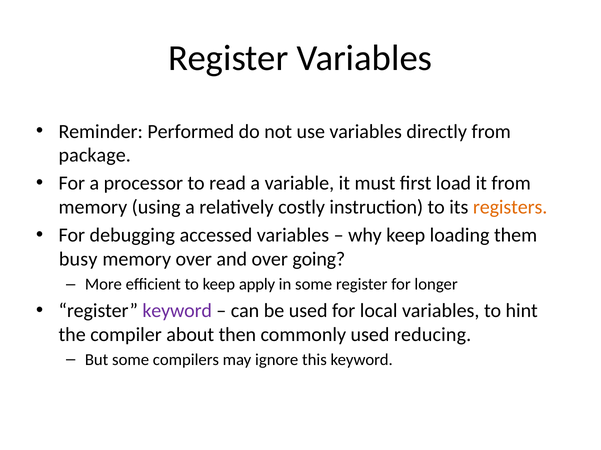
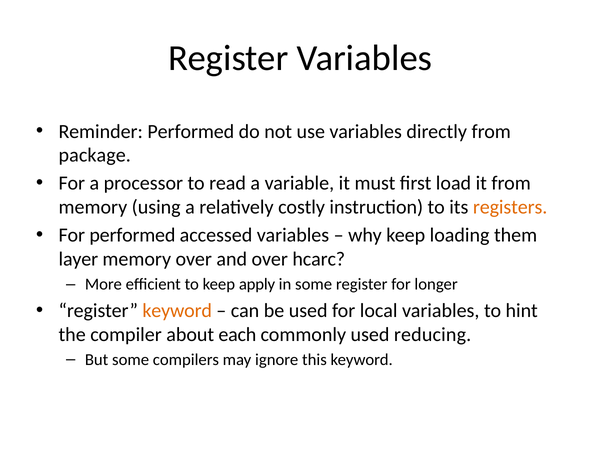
For debugging: debugging -> performed
busy: busy -> layer
going: going -> hcarc
keyword at (177, 311) colour: purple -> orange
then: then -> each
